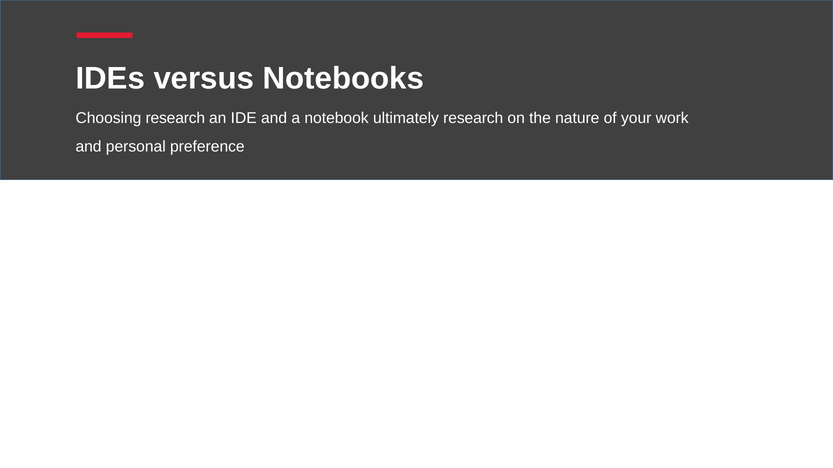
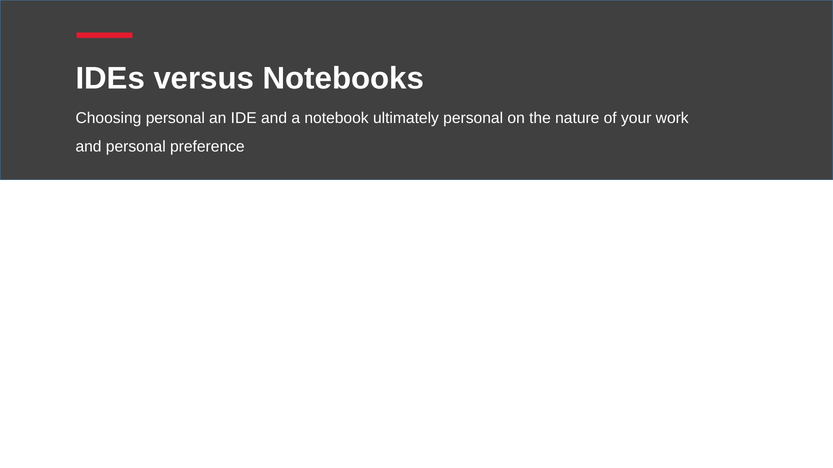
Choosing research: research -> personal
ultimately research: research -> personal
